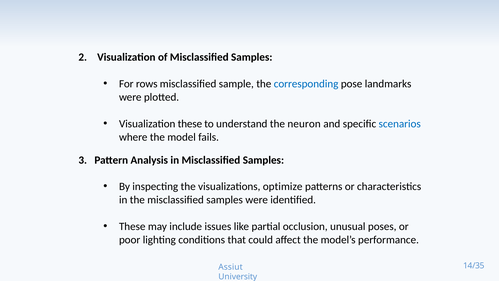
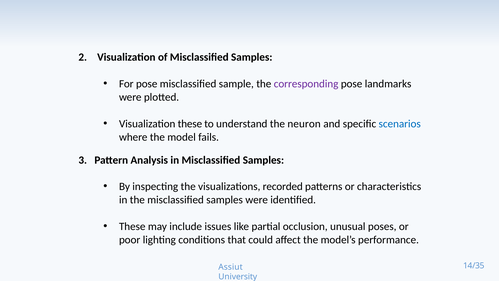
For rows: rows -> pose
corresponding colour: blue -> purple
optimize: optimize -> recorded
